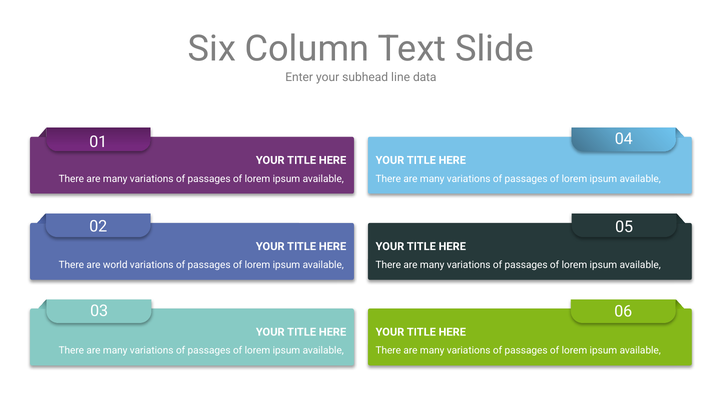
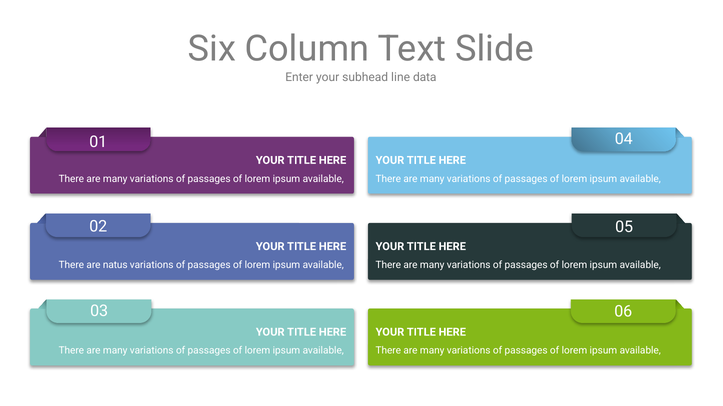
world: world -> natus
